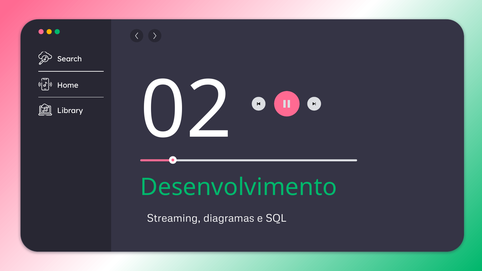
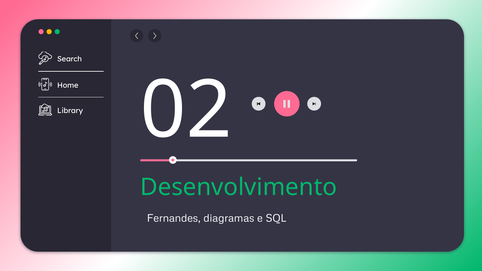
Streaming: Streaming -> Fernandes
